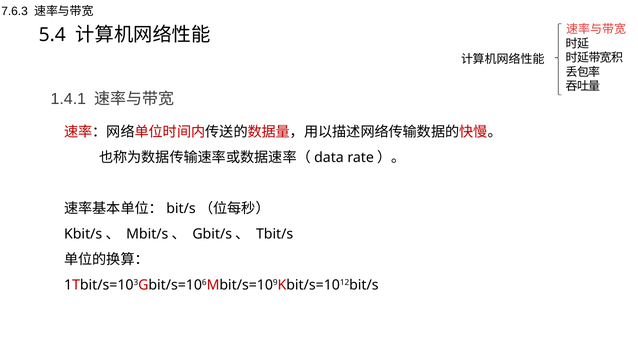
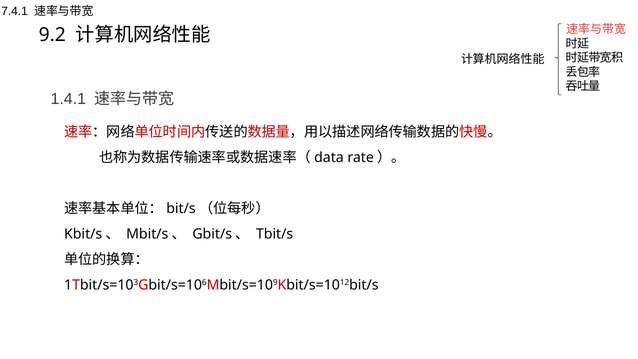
7.6.3: 7.6.3 -> 7.4.1
5.4: 5.4 -> 9.2
